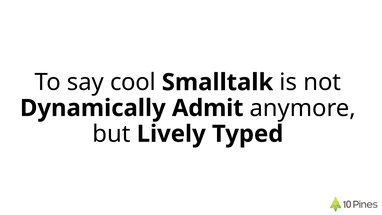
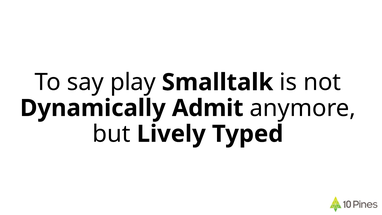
cool: cool -> play
